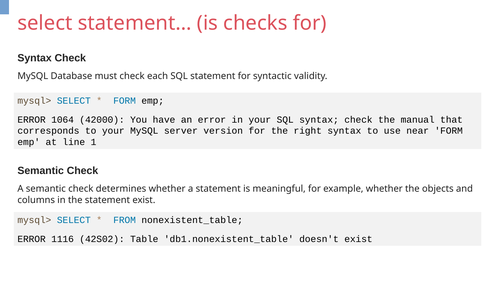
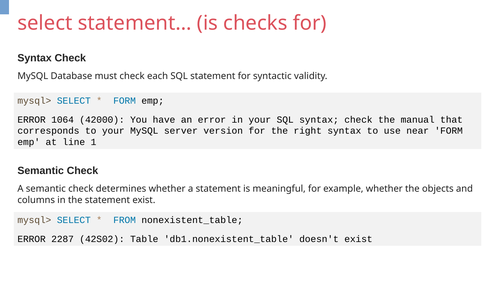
1116: 1116 -> 2287
